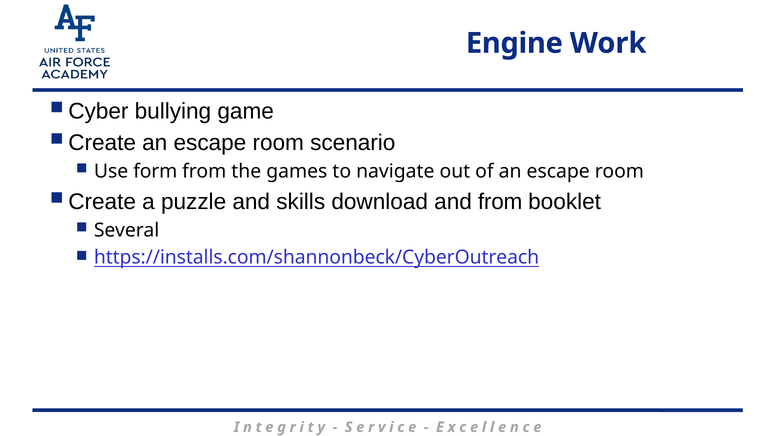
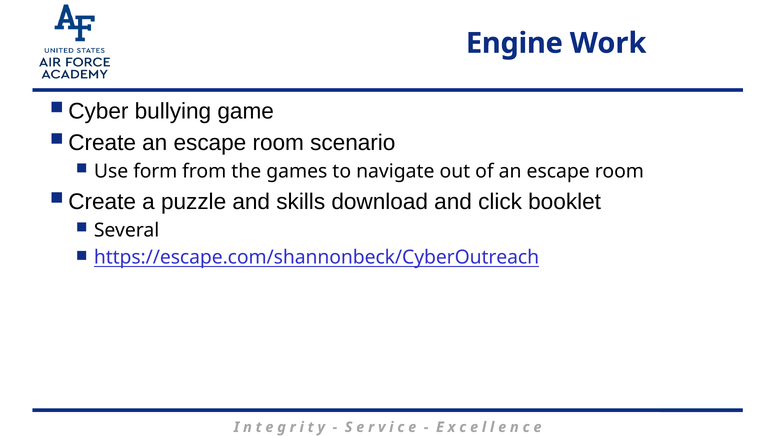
and from: from -> click
https://installs.com/shannonbeck/CyberOutreach: https://installs.com/shannonbeck/CyberOutreach -> https://escape.com/shannonbeck/CyberOutreach
